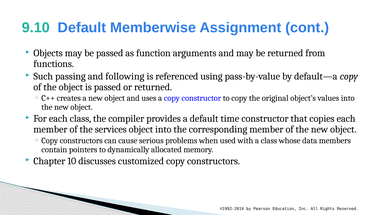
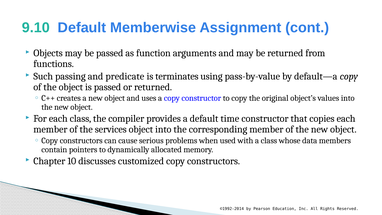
following: following -> predicate
referenced: referenced -> terminates
